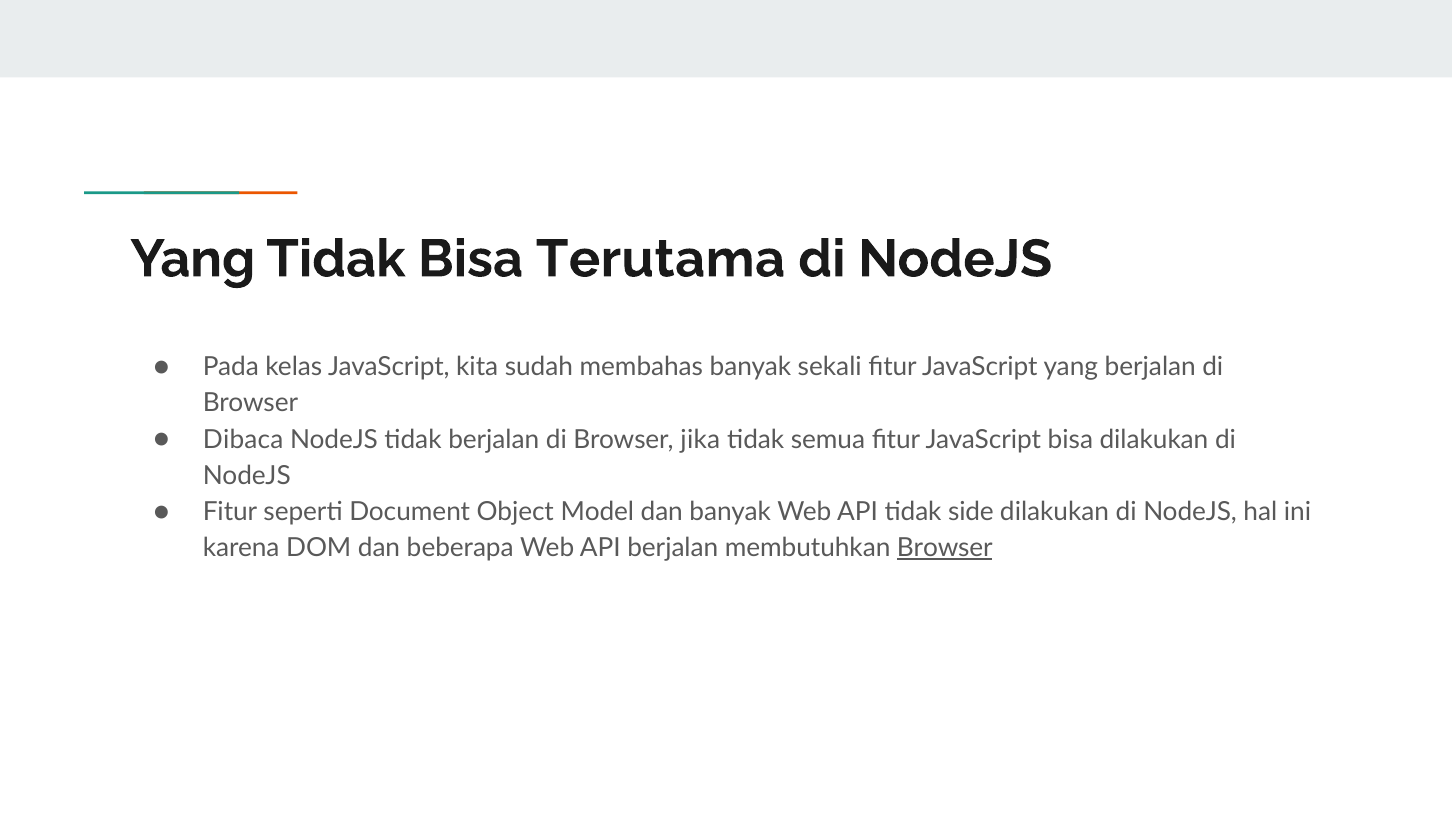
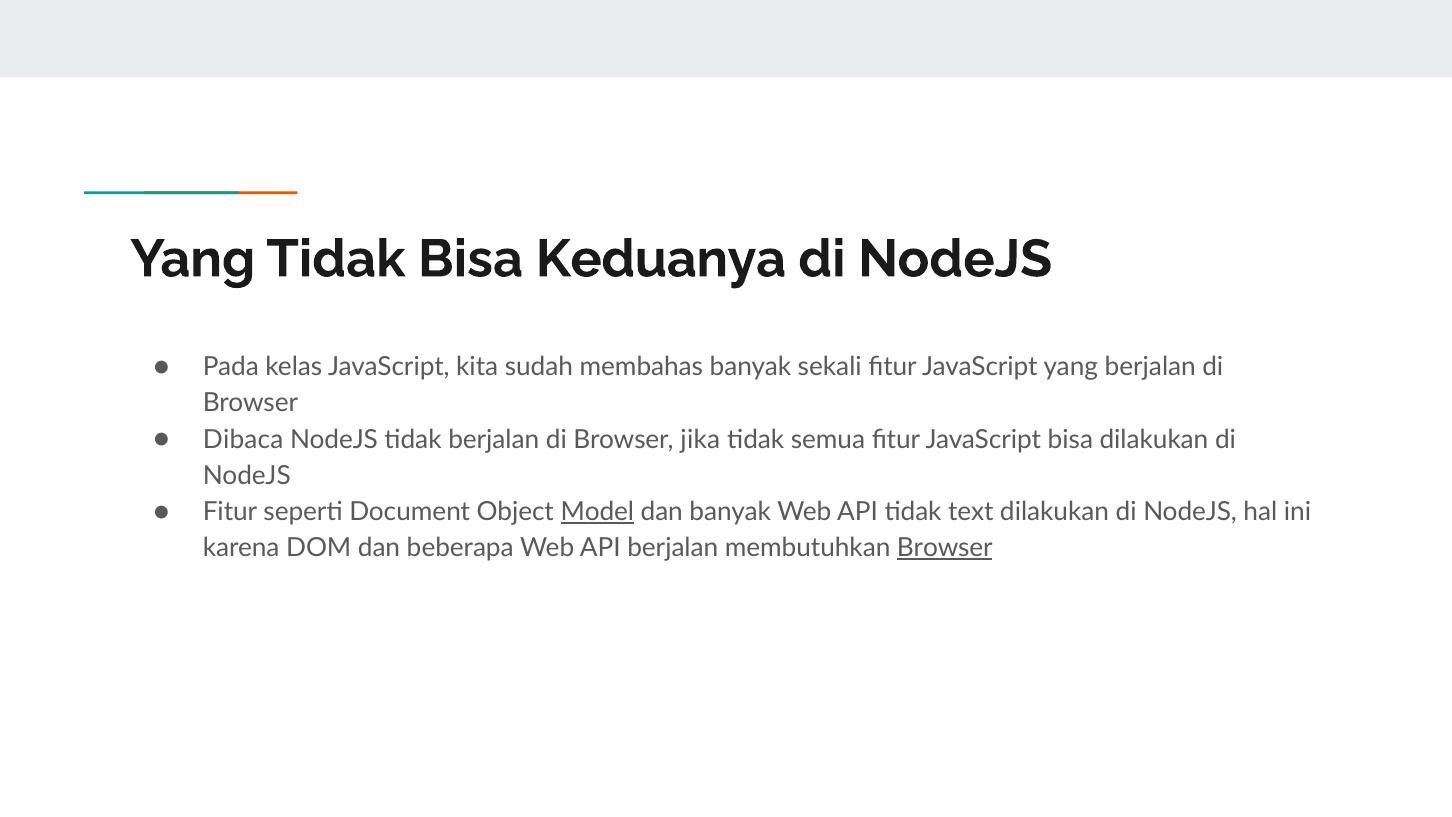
Terutama: Terutama -> Keduanya
Model underline: none -> present
side: side -> text
